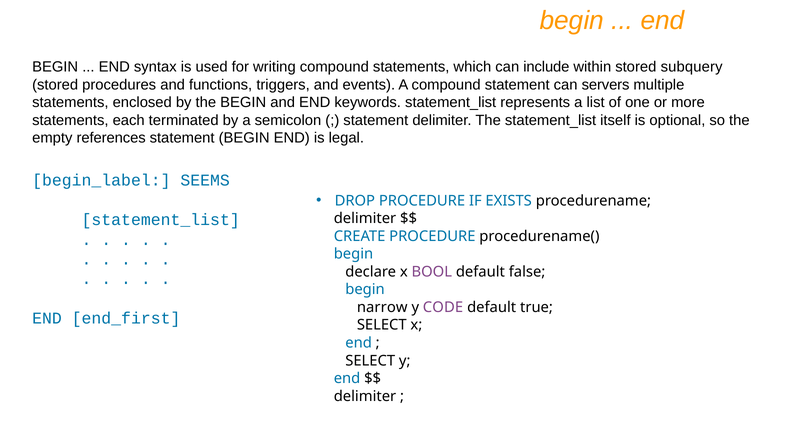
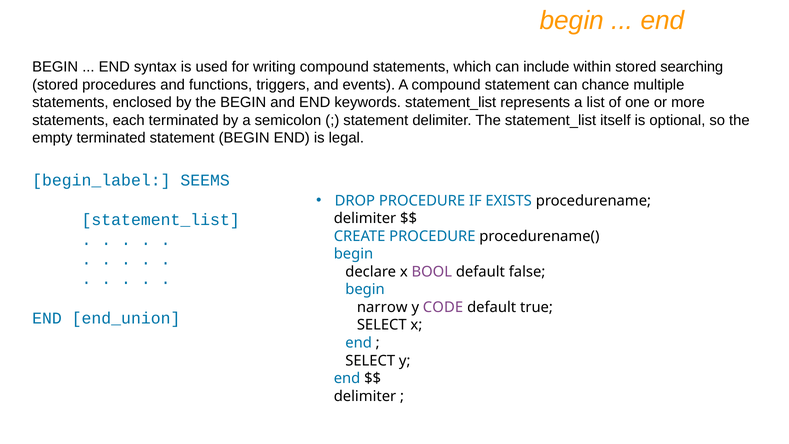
subquery: subquery -> searching
servers: servers -> chance
empty references: references -> terminated
end_first: end_first -> end_union
